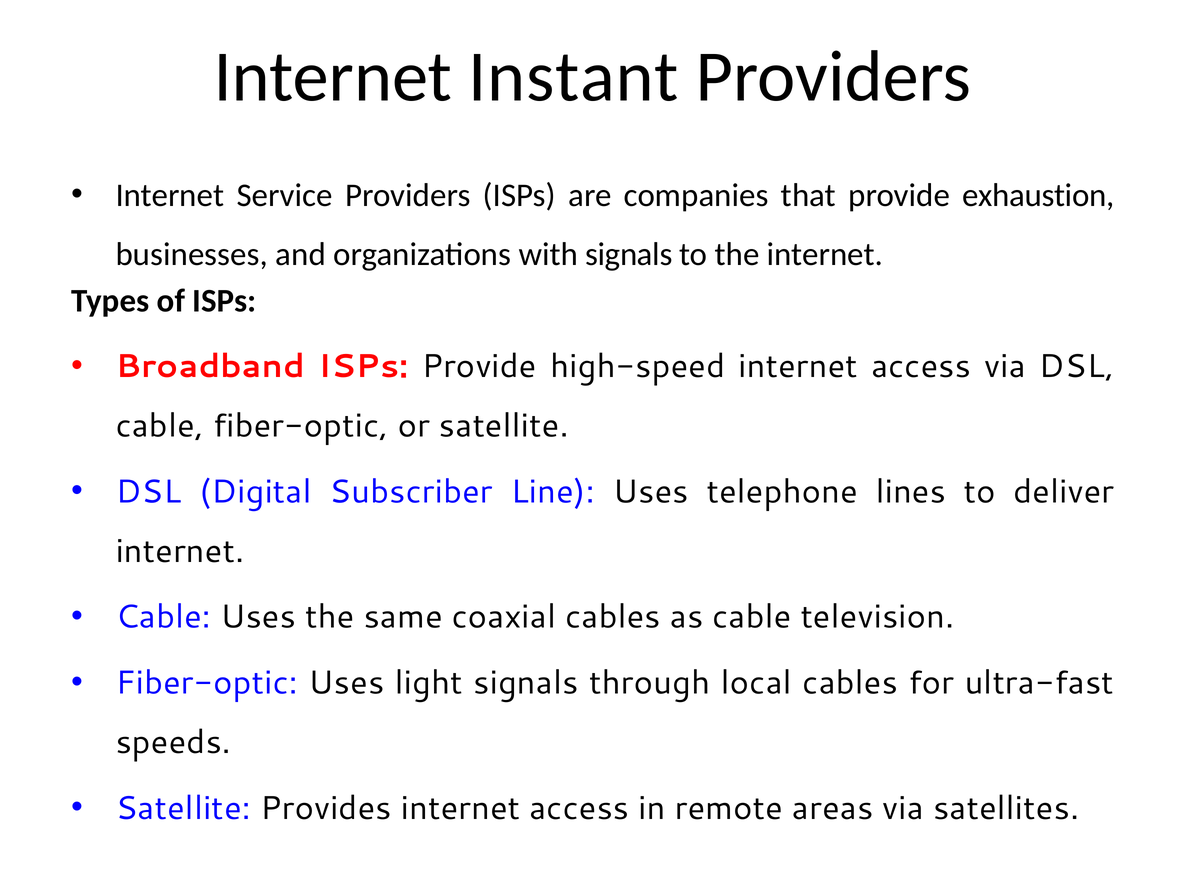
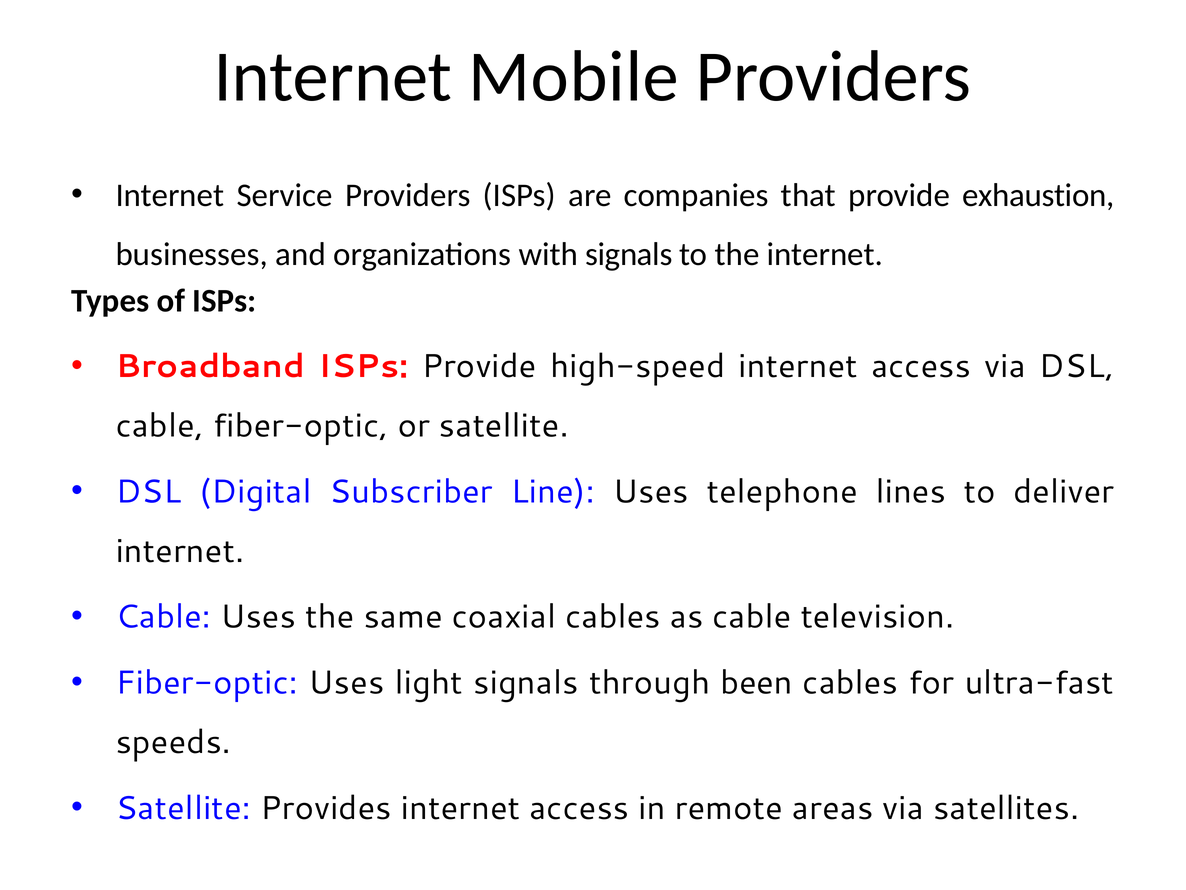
Instant: Instant -> Mobile
local: local -> been
